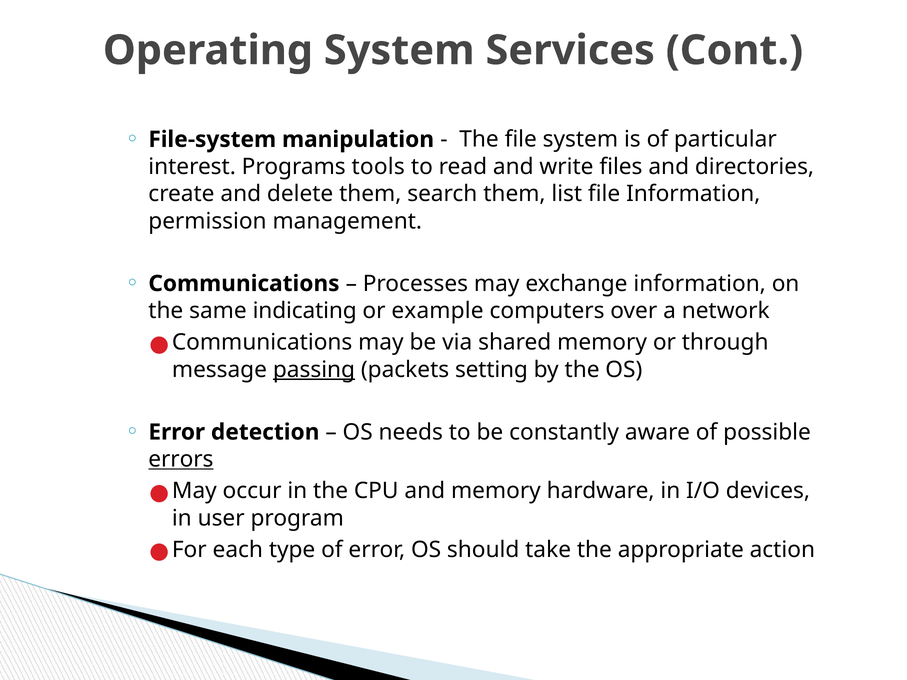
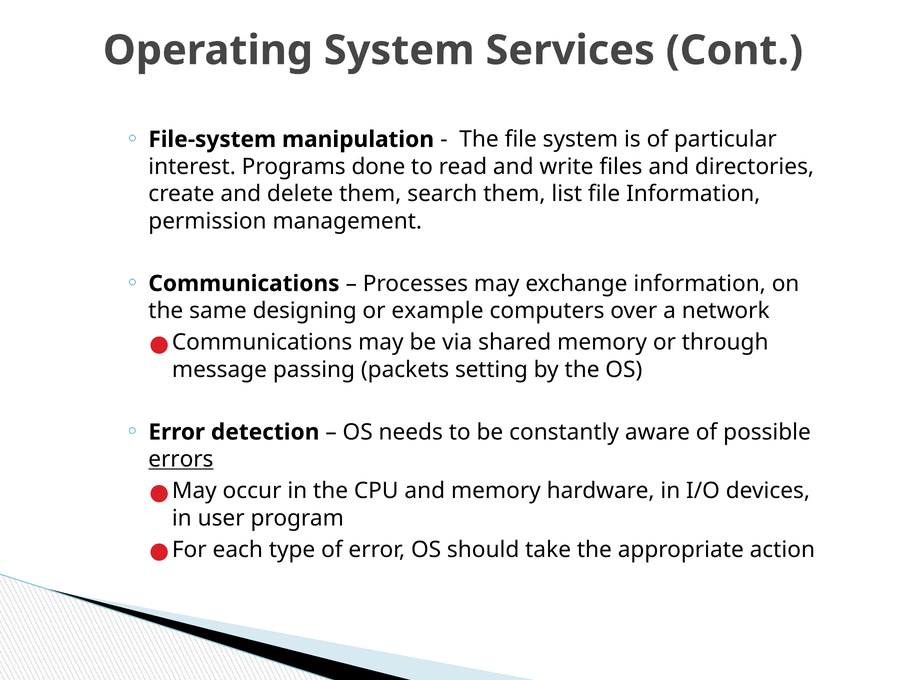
tools: tools -> done
indicating: indicating -> designing
passing underline: present -> none
